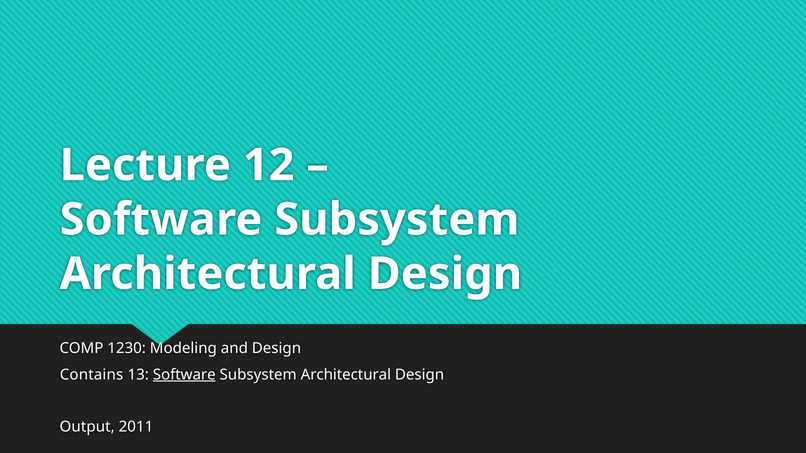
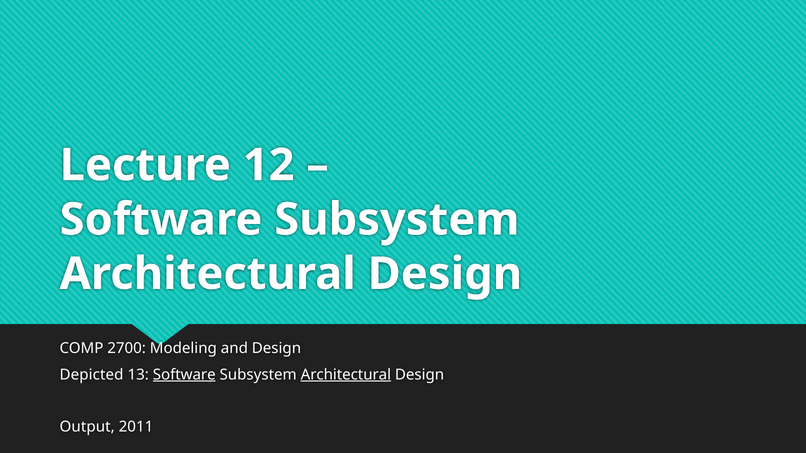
1230: 1230 -> 2700
Contains: Contains -> Depicted
Architectural at (346, 375) underline: none -> present
